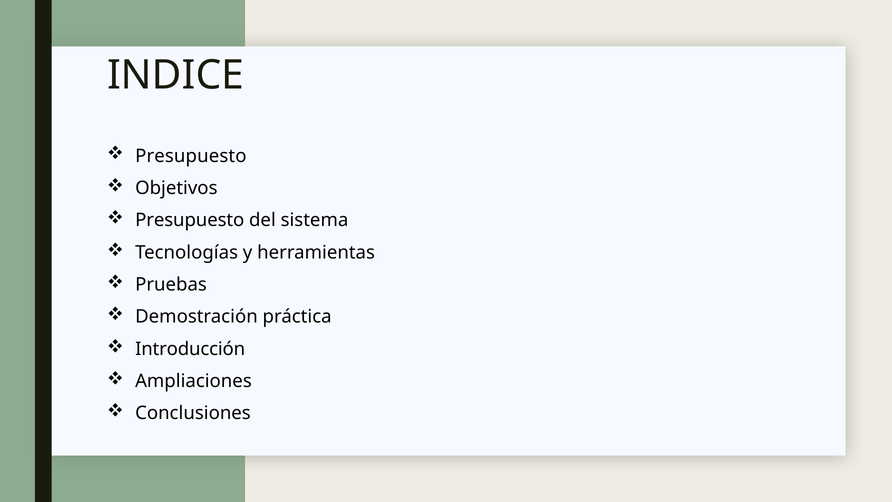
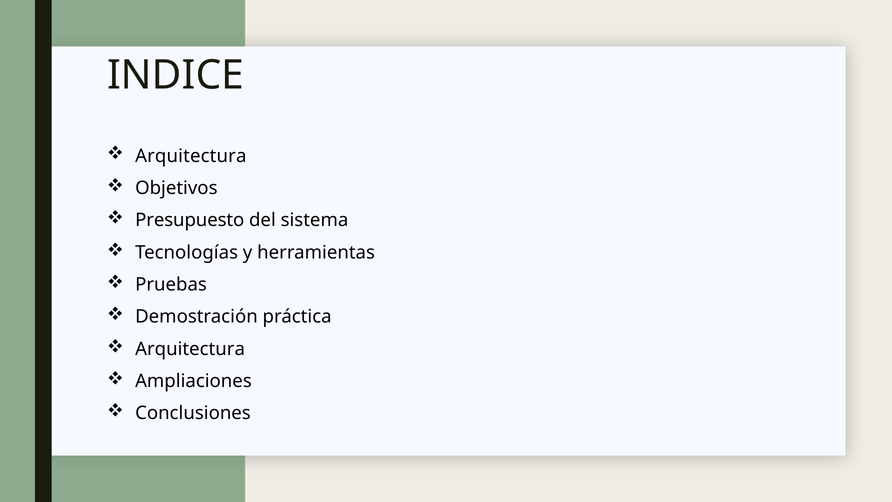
Presupuesto at (191, 156): Presupuesto -> Arquitectura
Introducción at (190, 349): Introducción -> Arquitectura
